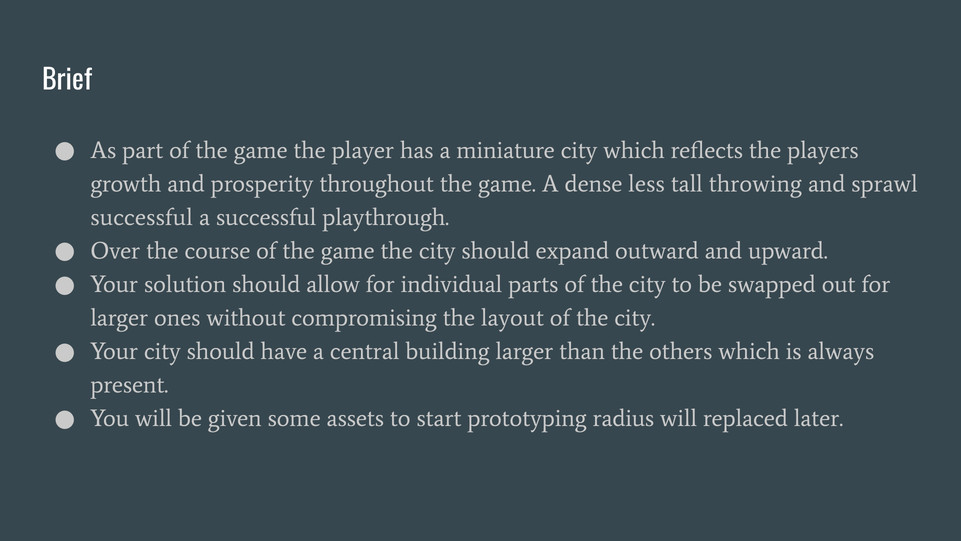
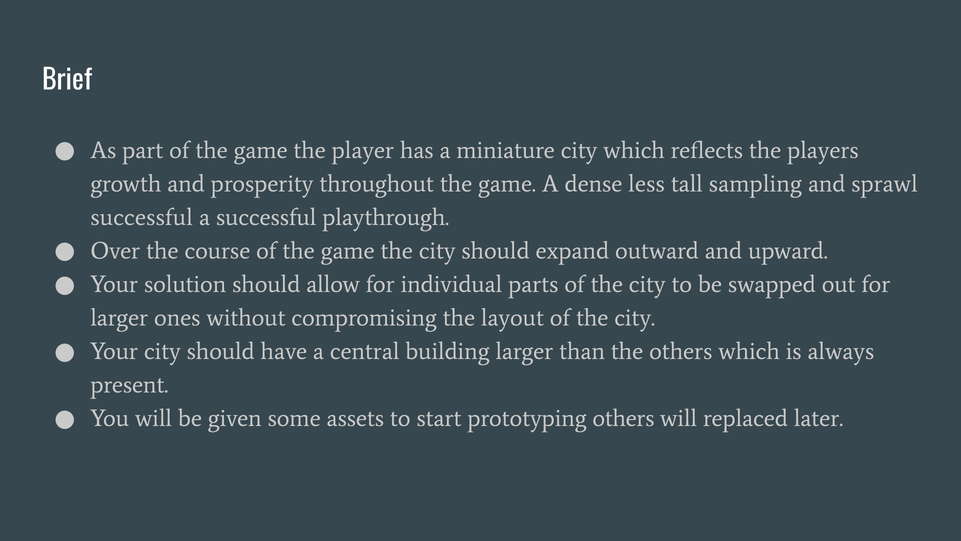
throwing: throwing -> sampling
prototyping radius: radius -> others
